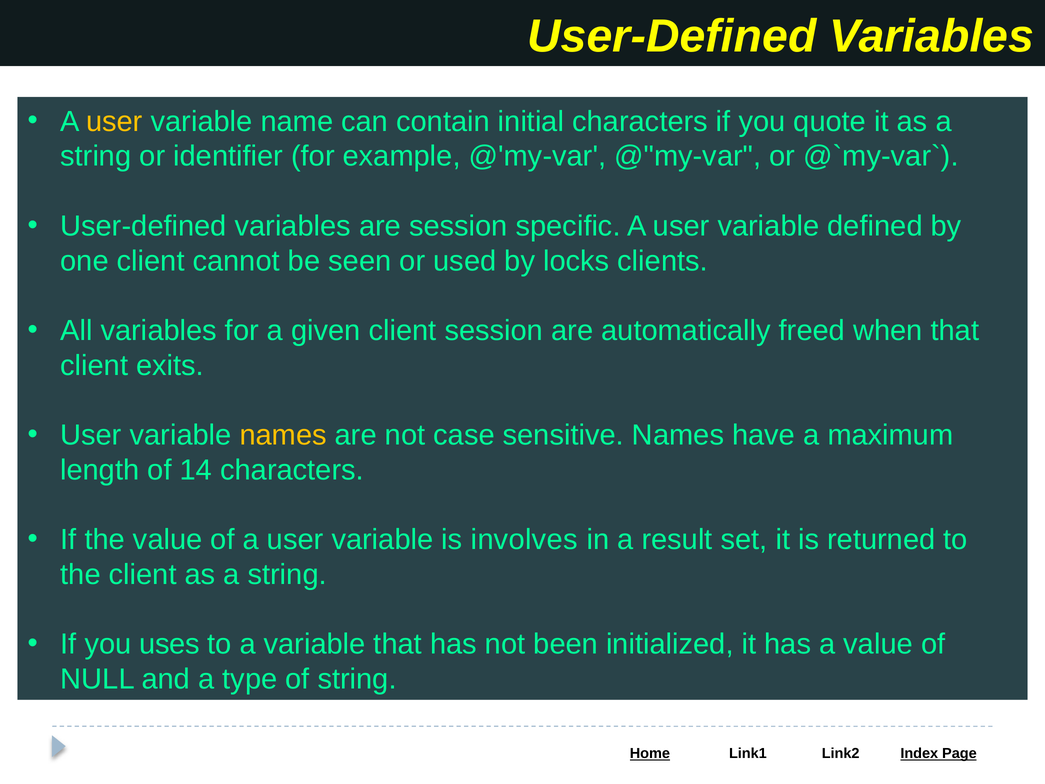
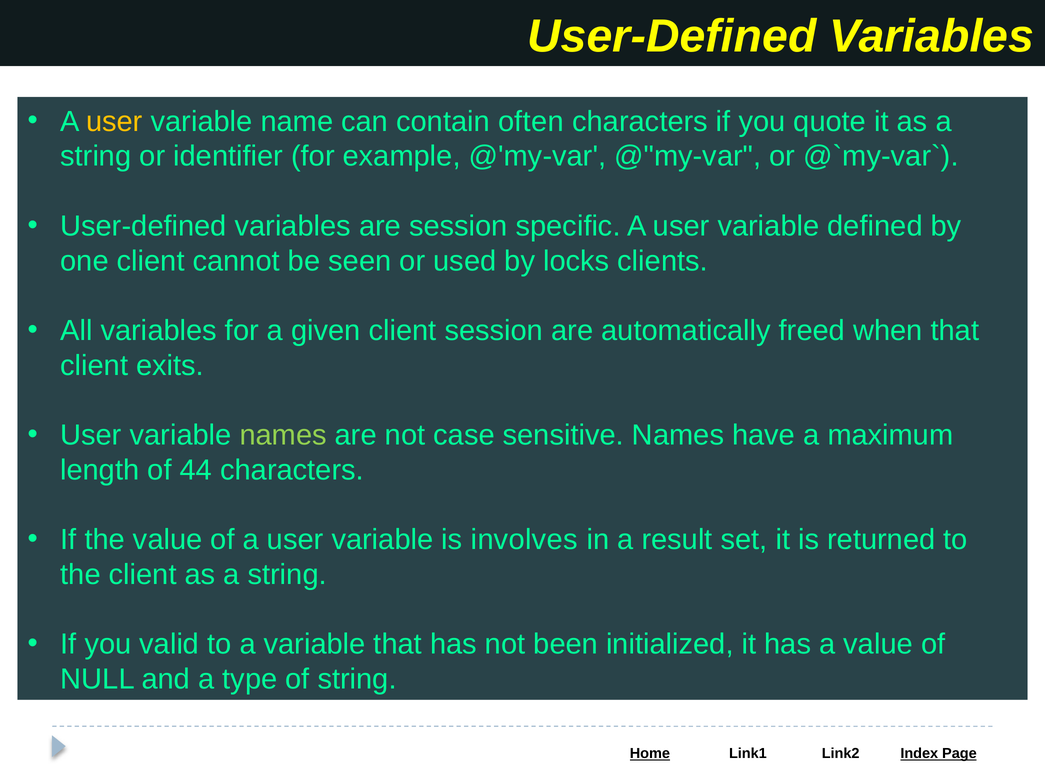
initial: initial -> often
names at (283, 435) colour: yellow -> light green
14: 14 -> 44
uses: uses -> valid
